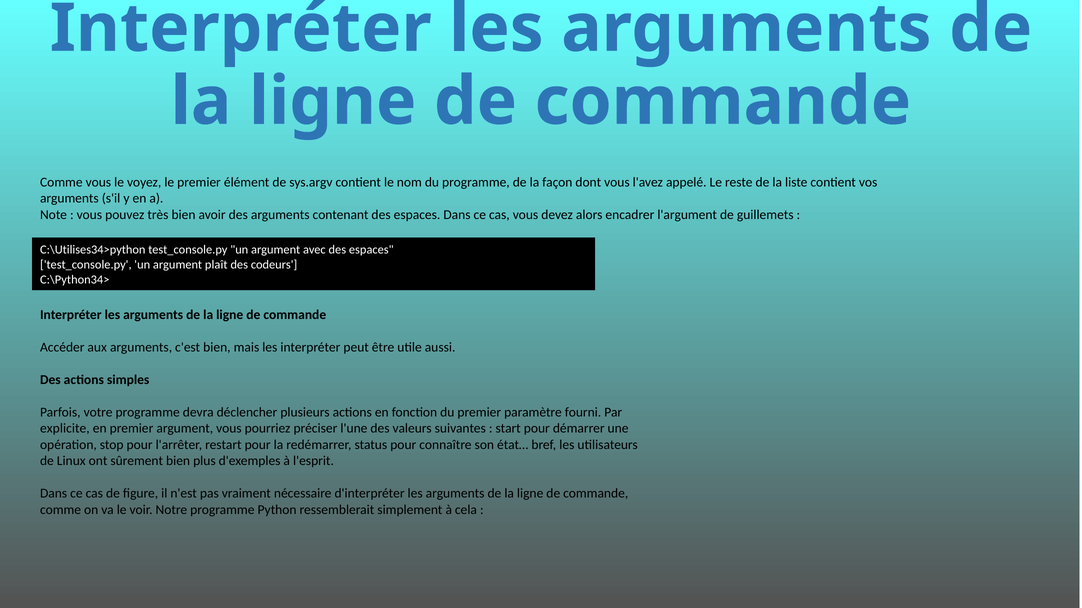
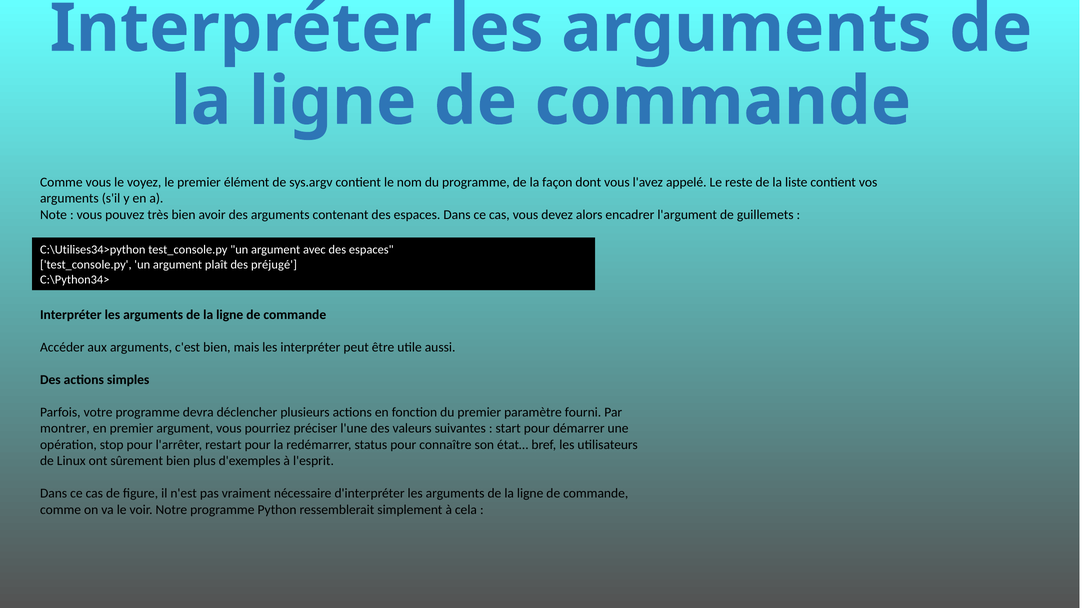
codeurs: codeurs -> préjugé
explicite: explicite -> montrer
